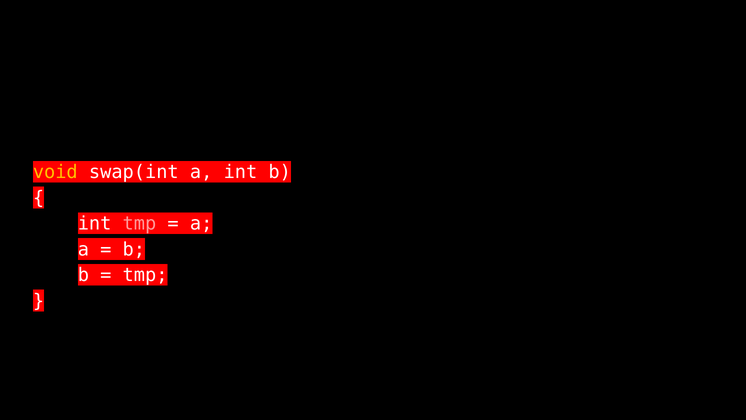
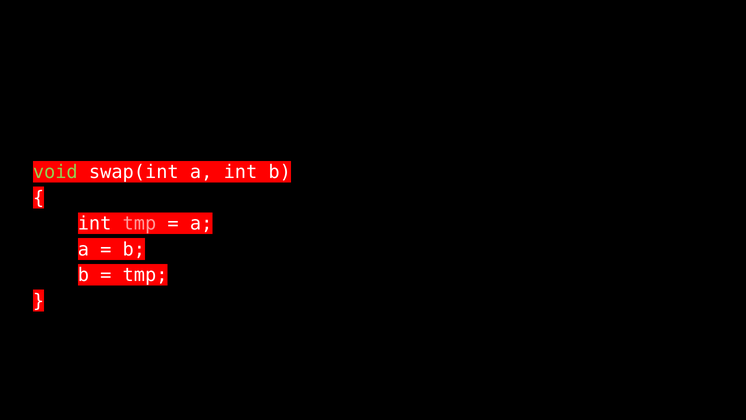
void colour: yellow -> light green
